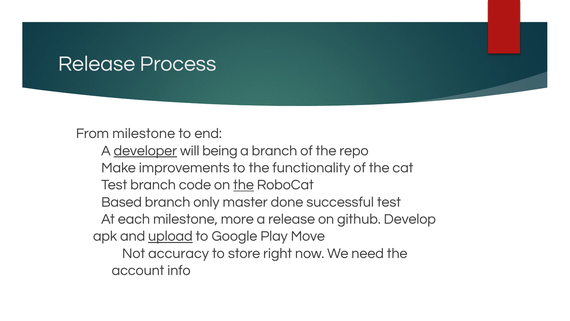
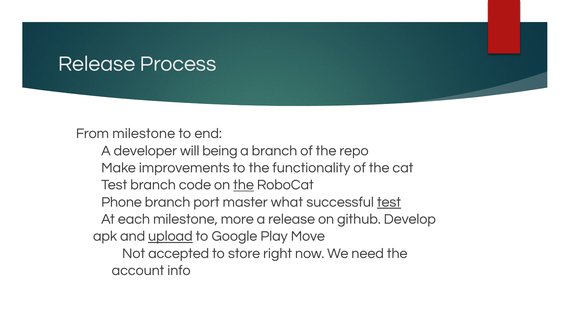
developer underline: present -> none
Based: Based -> Phone
only: only -> port
done: done -> what
test at (389, 202) underline: none -> present
accuracy: accuracy -> accepted
